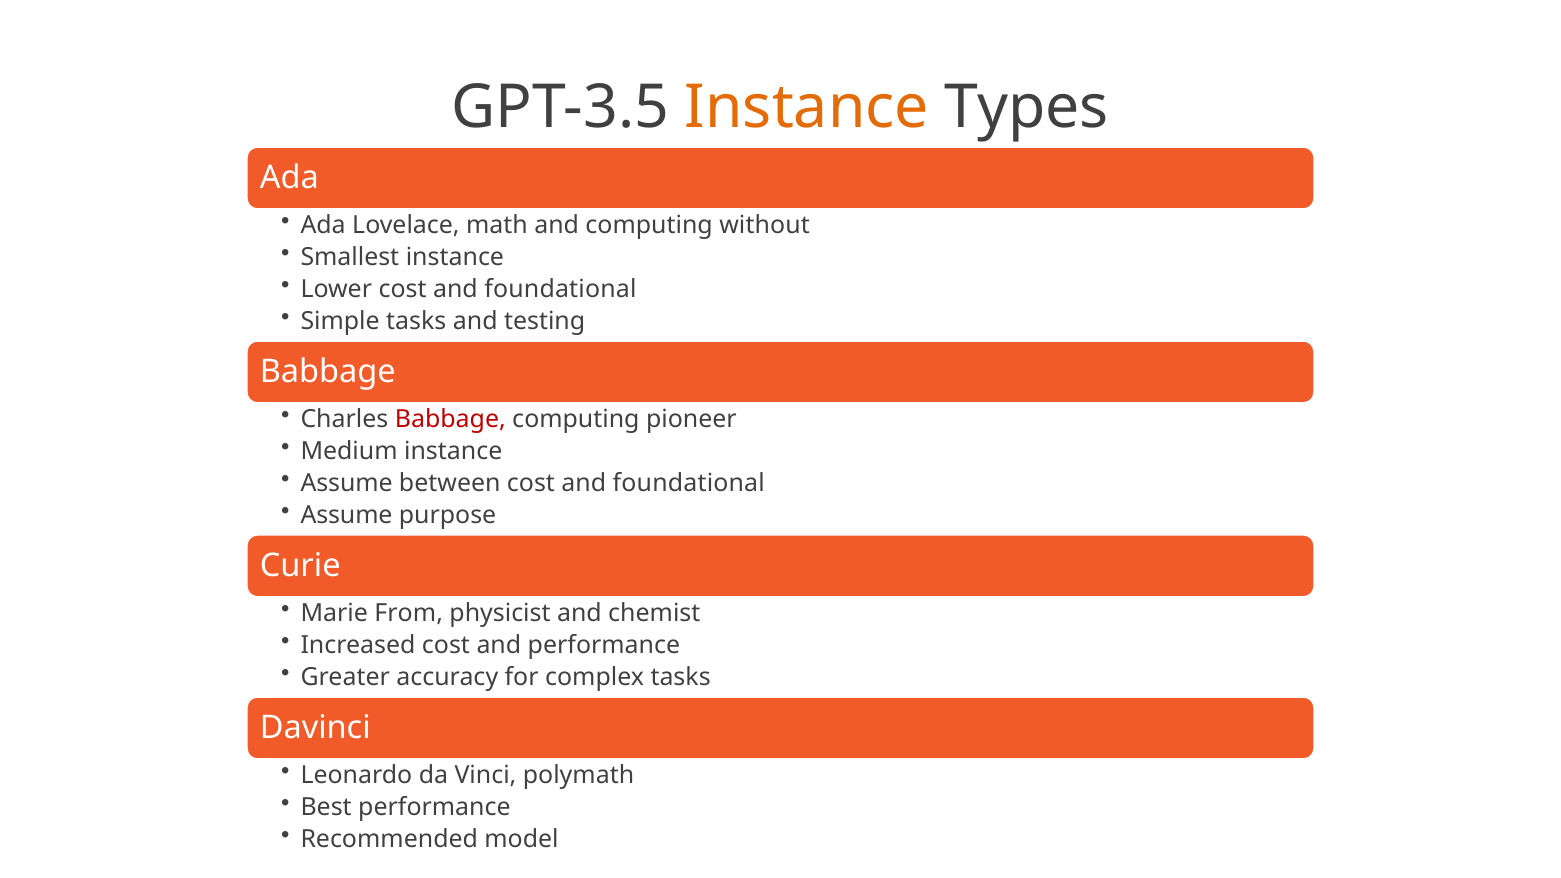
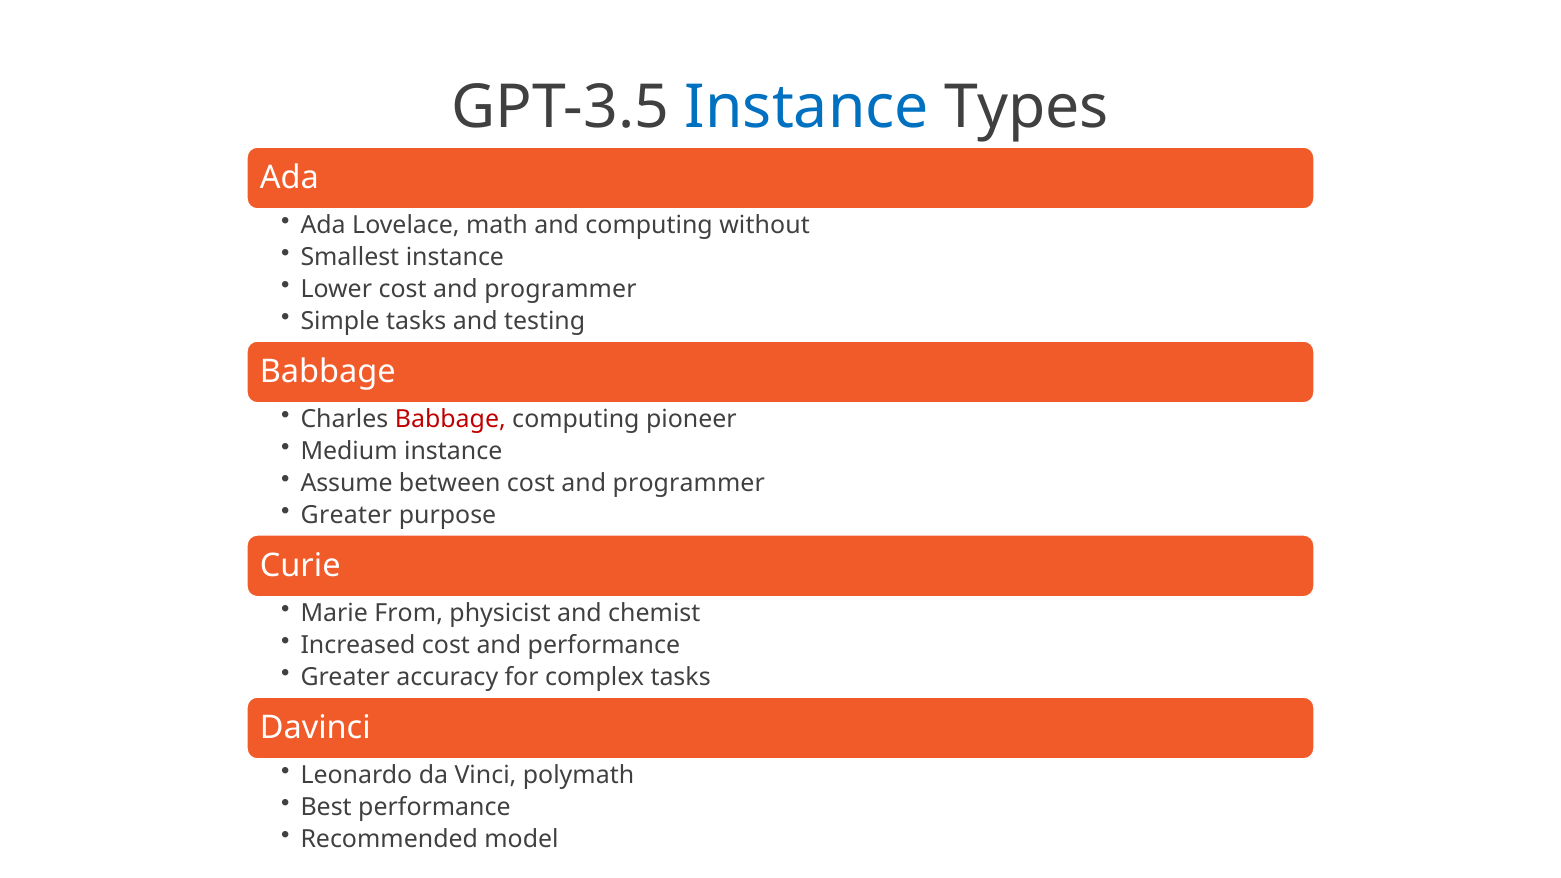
Instance at (807, 108) colour: orange -> blue
Lower cost and foundational: foundational -> programmer
between cost and foundational: foundational -> programmer
Assume at (347, 515): Assume -> Greater
